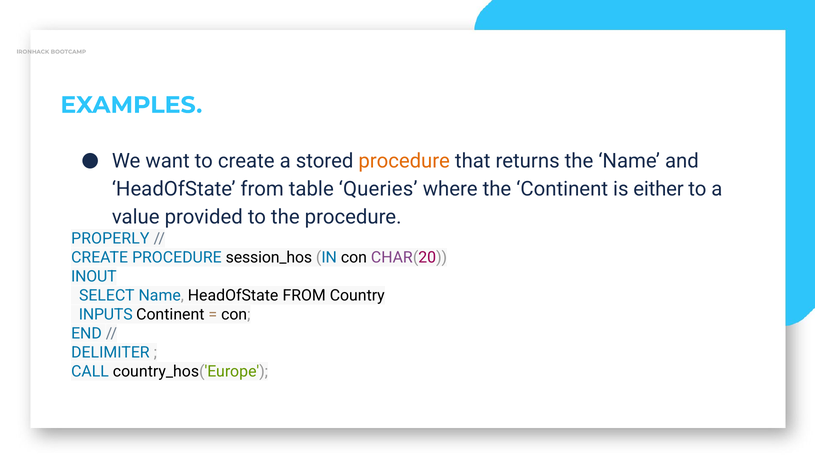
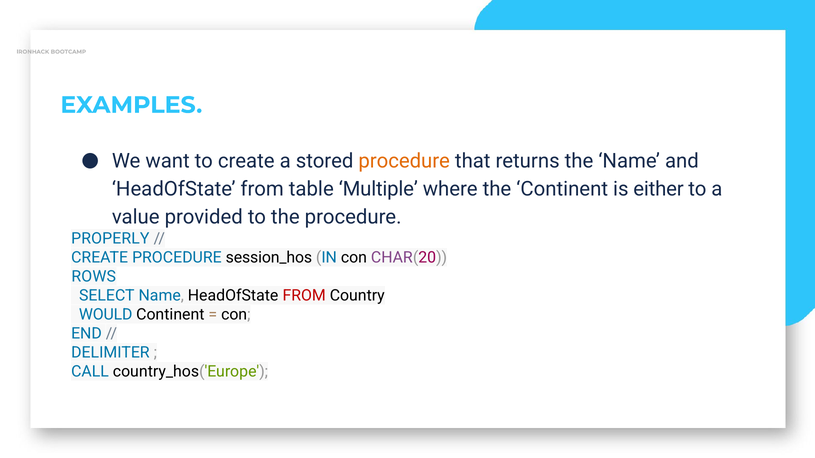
Queries: Queries -> Multiple
INOUT: INOUT -> ROWS
FROM at (304, 296) colour: black -> red
INPUTS: INPUTS -> WOULD
